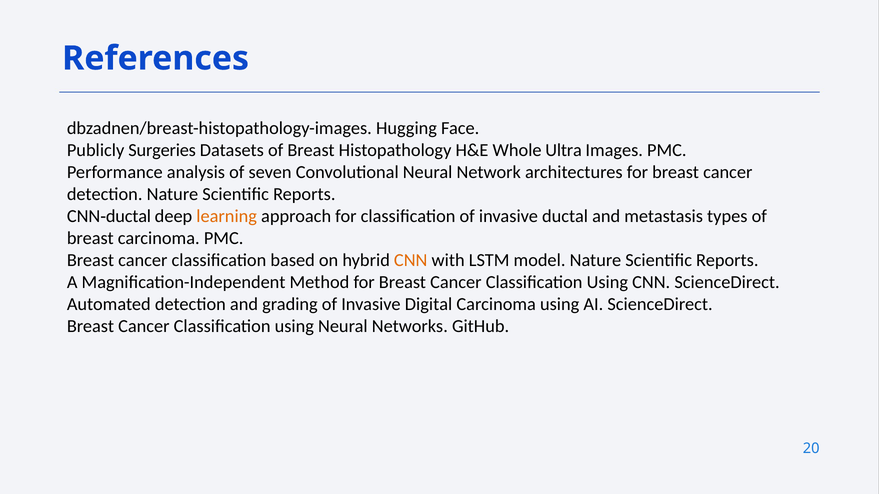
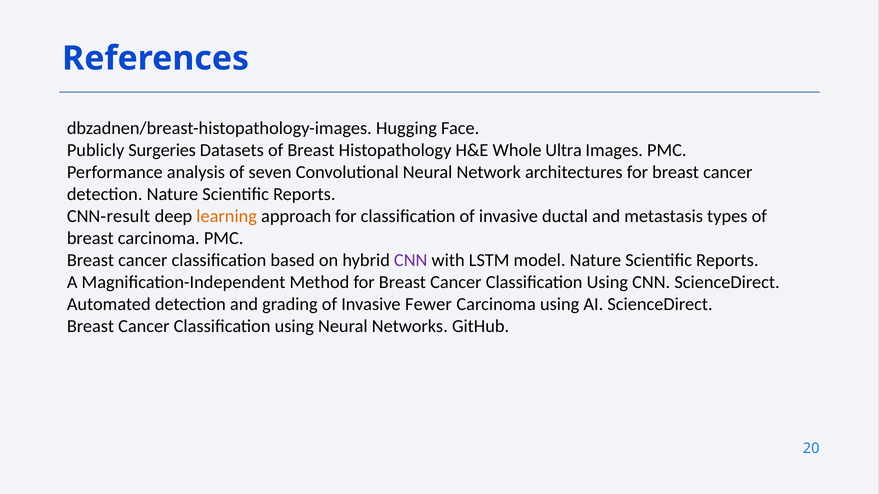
CNN ductal: ductal -> result
CNN at (411, 260) colour: orange -> purple
Digital: Digital -> Fewer
